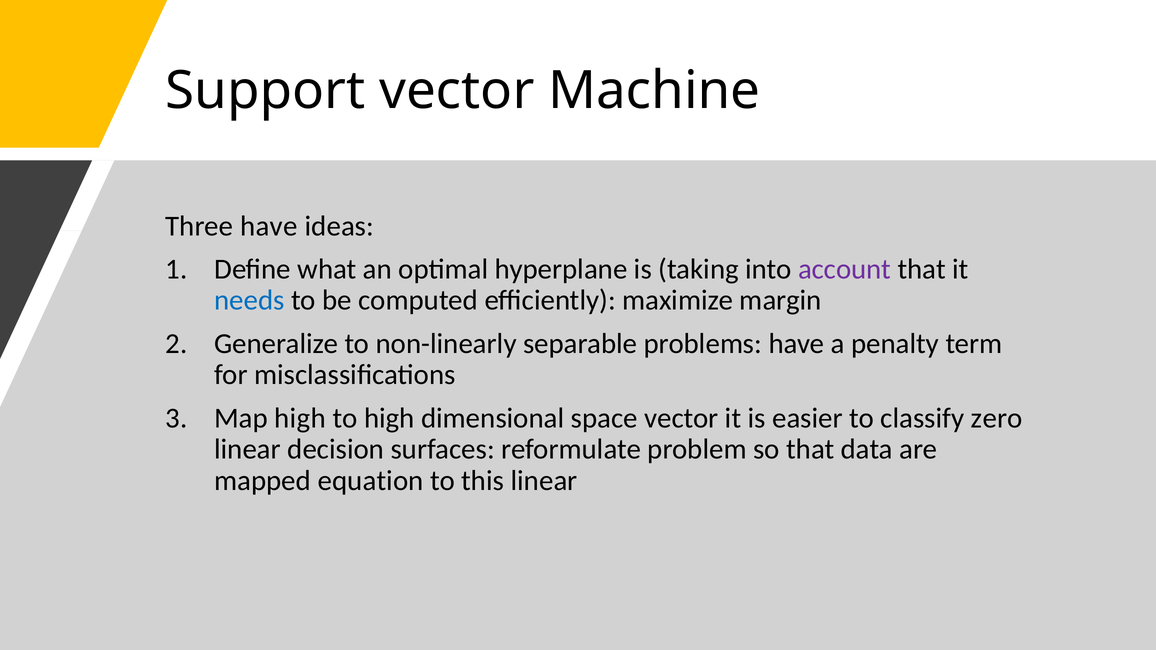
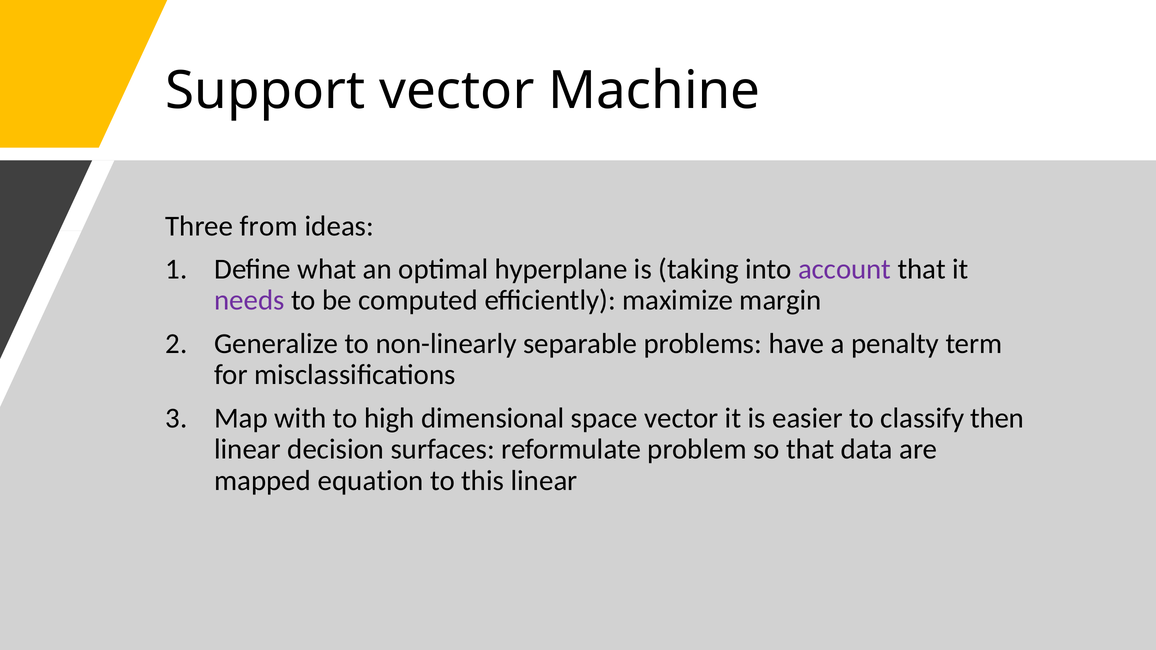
Three have: have -> from
needs colour: blue -> purple
Map high: high -> with
zero: zero -> then
